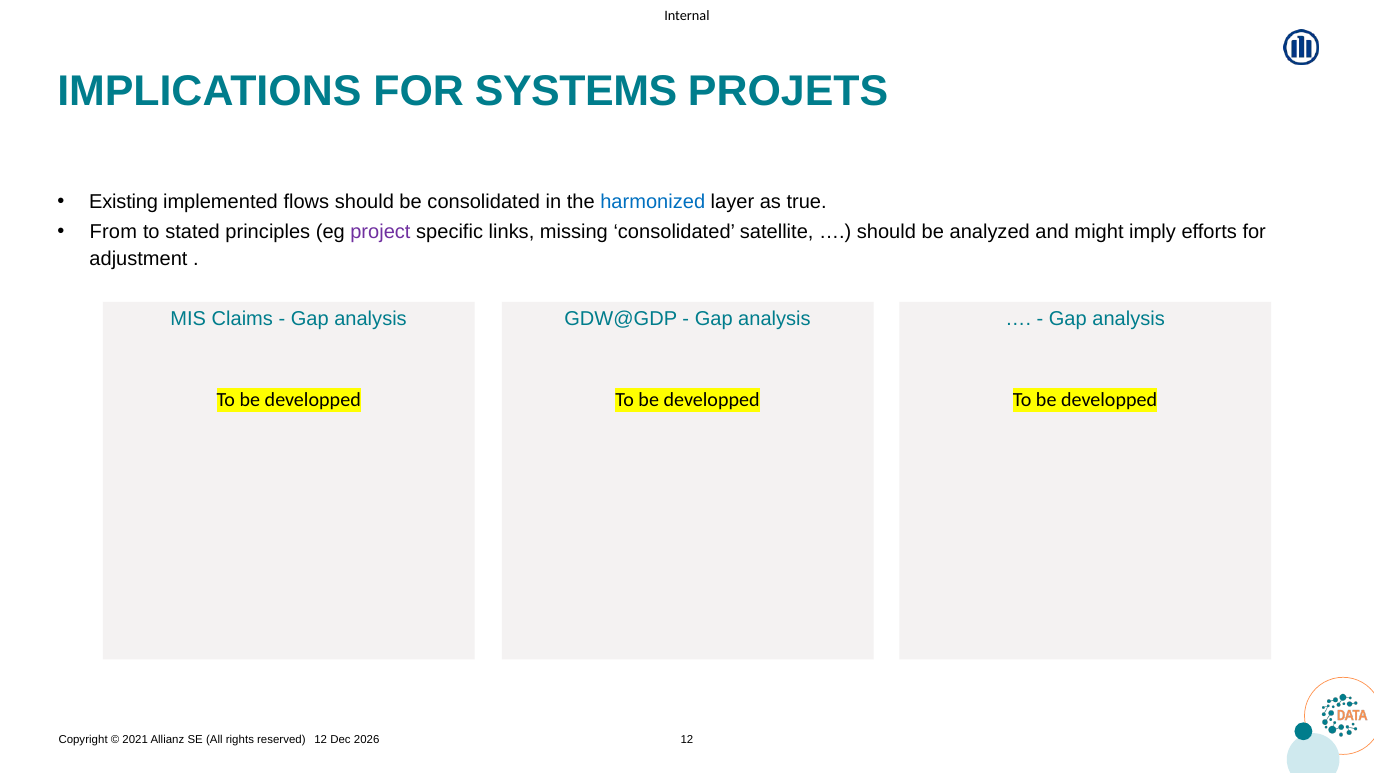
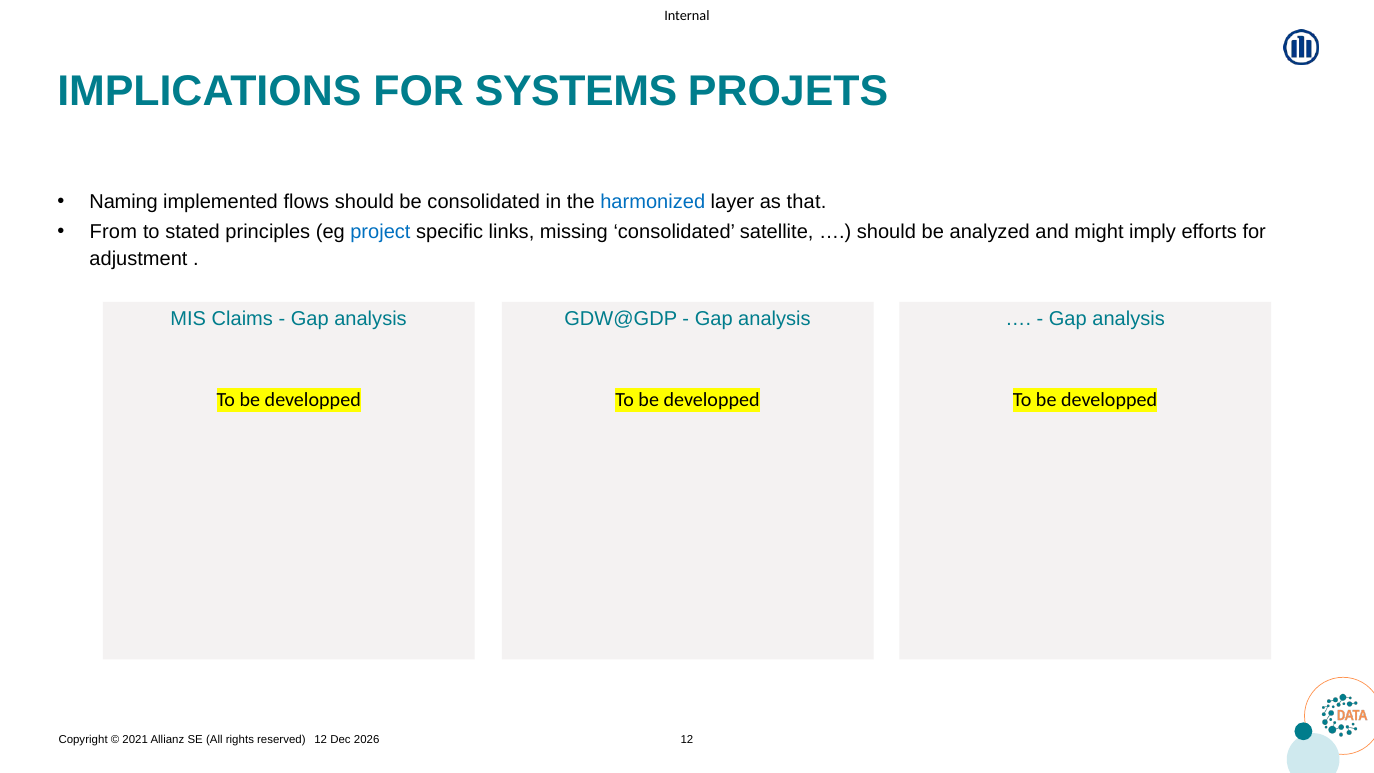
Existing: Existing -> Naming
true: true -> that
project colour: purple -> blue
